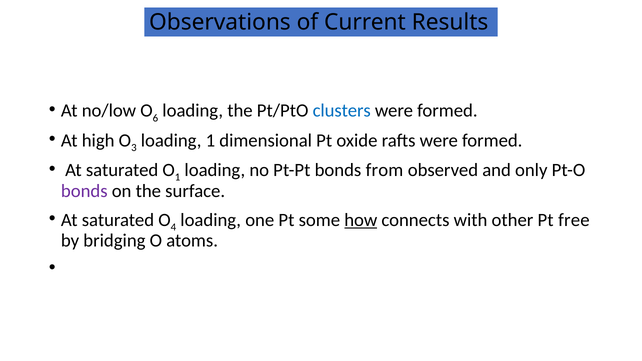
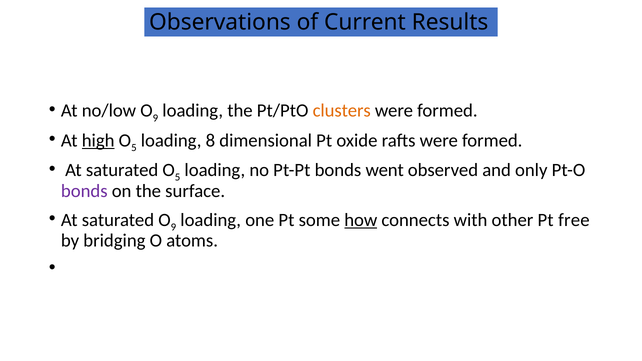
no/low O 6: 6 -> 9
clusters colour: blue -> orange
high underline: none -> present
3 at (134, 148): 3 -> 5
loading 1: 1 -> 8
saturated O 1: 1 -> 5
from: from -> went
saturated O 4: 4 -> 9
